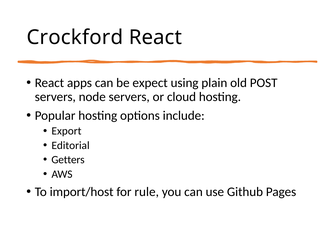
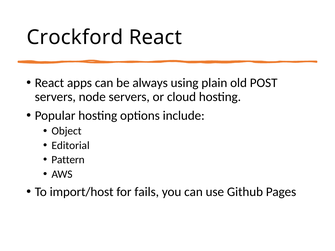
expect: expect -> always
Export: Export -> Object
Getters: Getters -> Pattern
rule: rule -> fails
